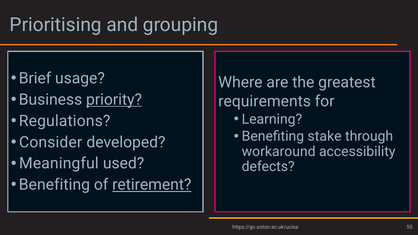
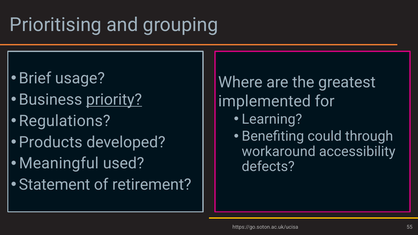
requirements: requirements -> implemented
stake: stake -> could
Consider: Consider -> Products
Benefiting at (54, 185): Benefiting -> Statement
retirement underline: present -> none
